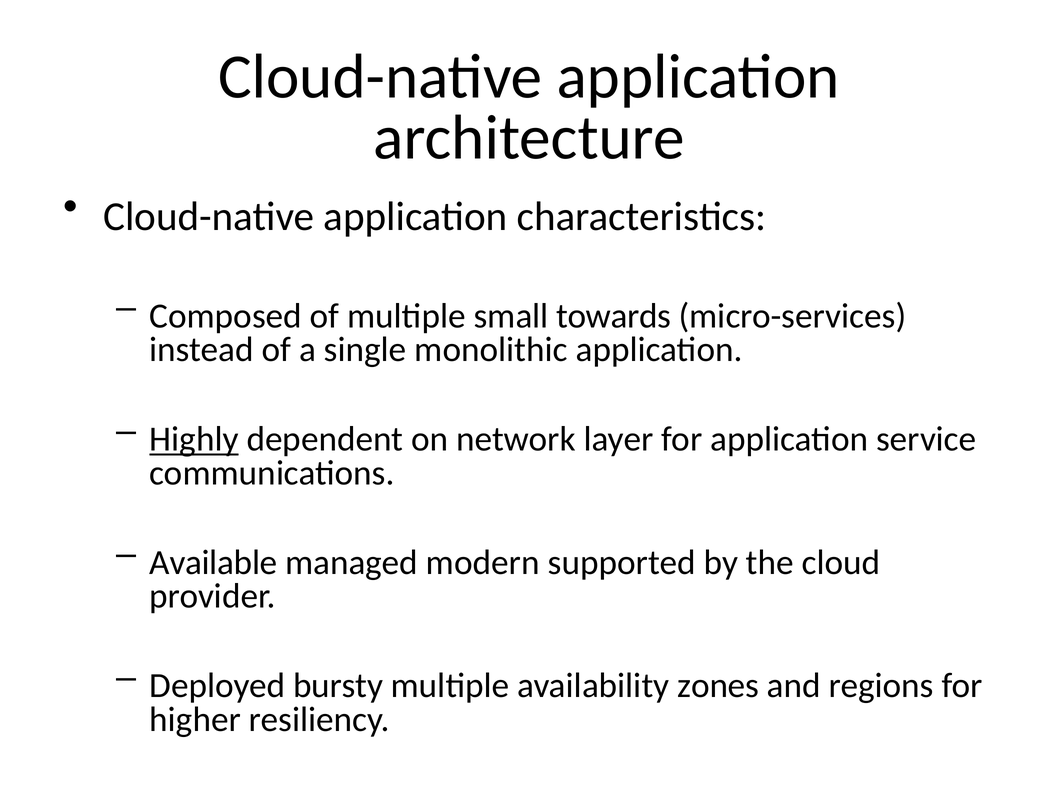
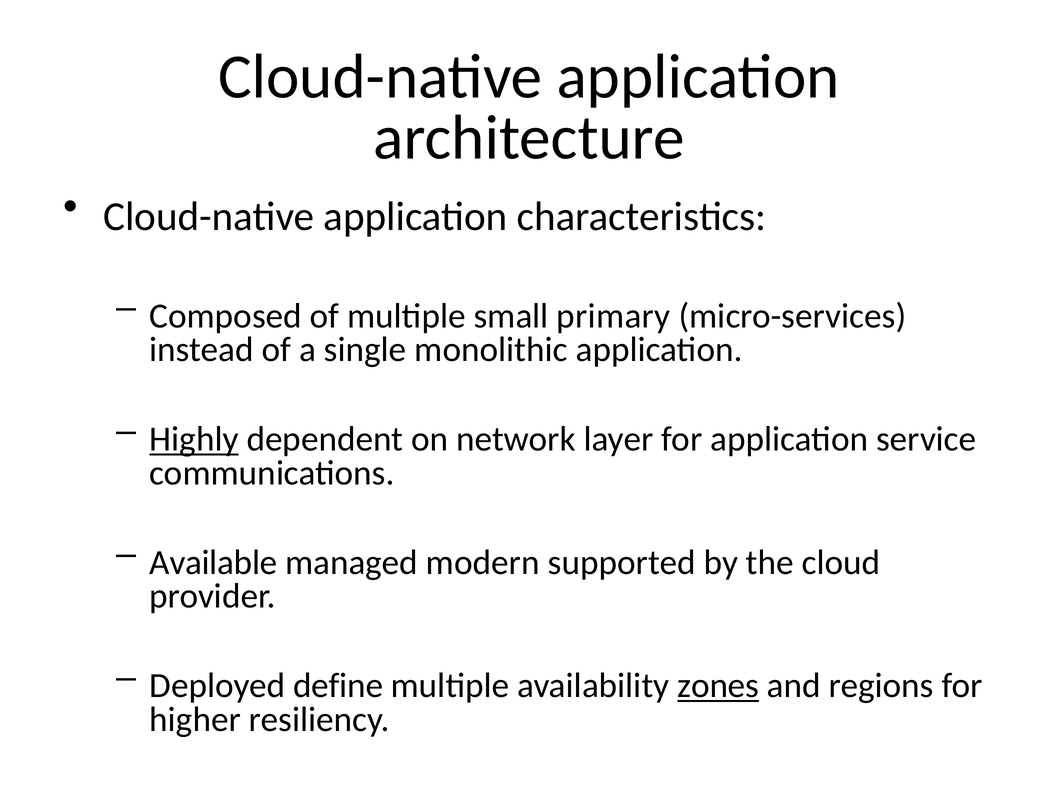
towards: towards -> primary
bursty: bursty -> define
zones underline: none -> present
